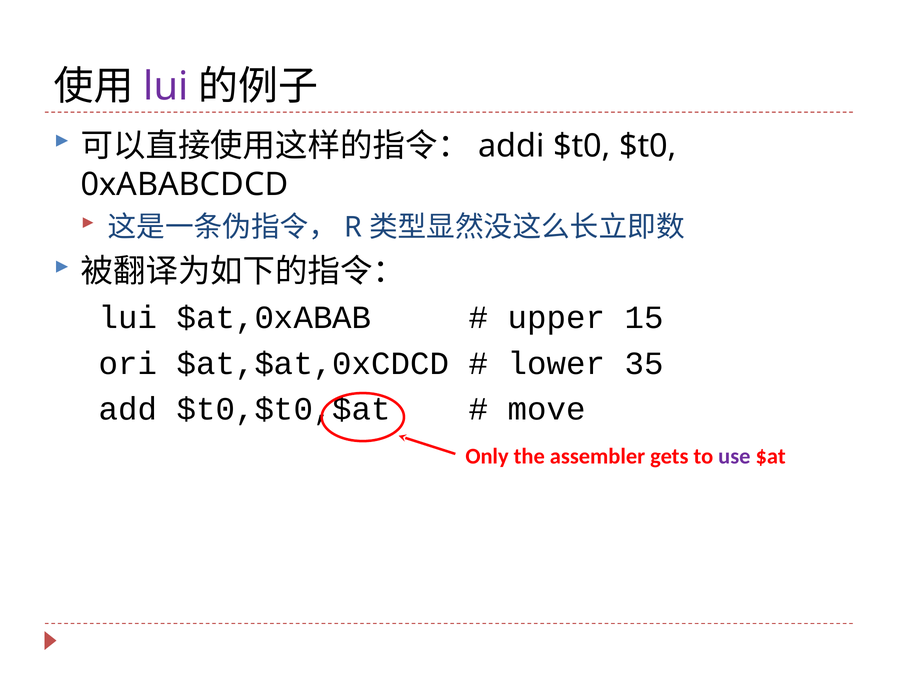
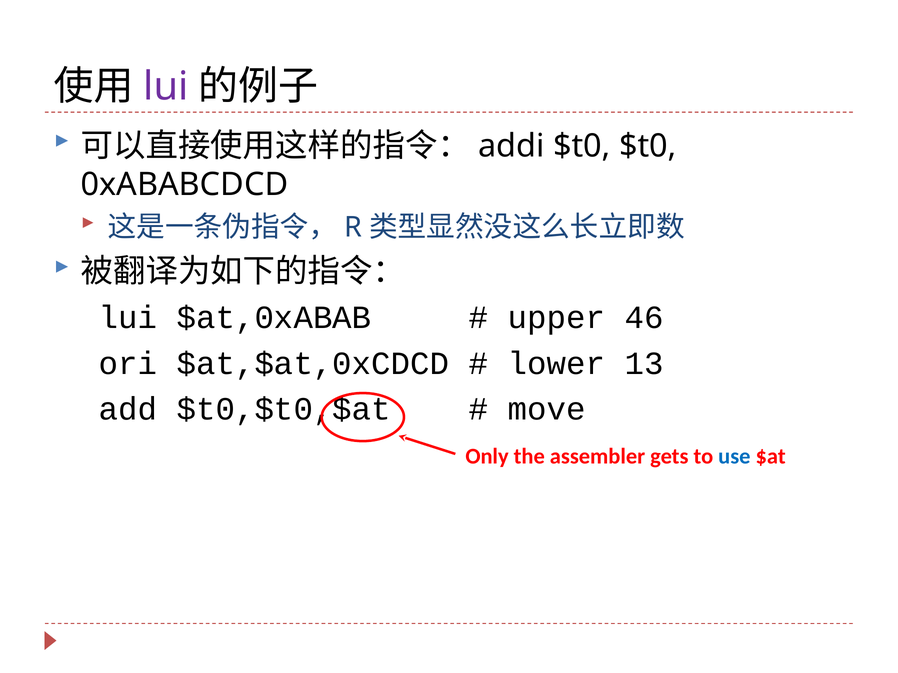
15: 15 -> 46
35: 35 -> 13
use colour: purple -> blue
